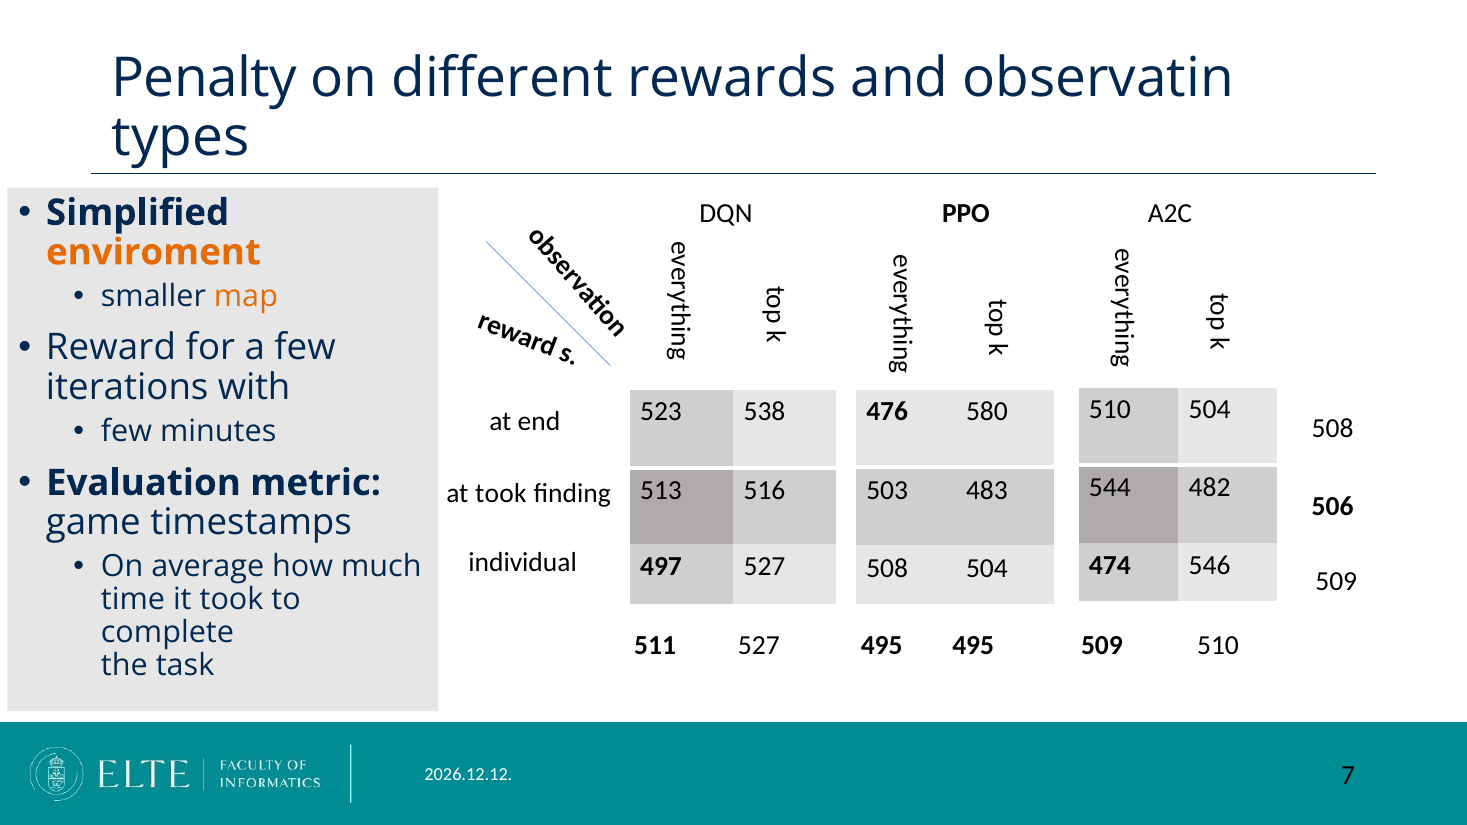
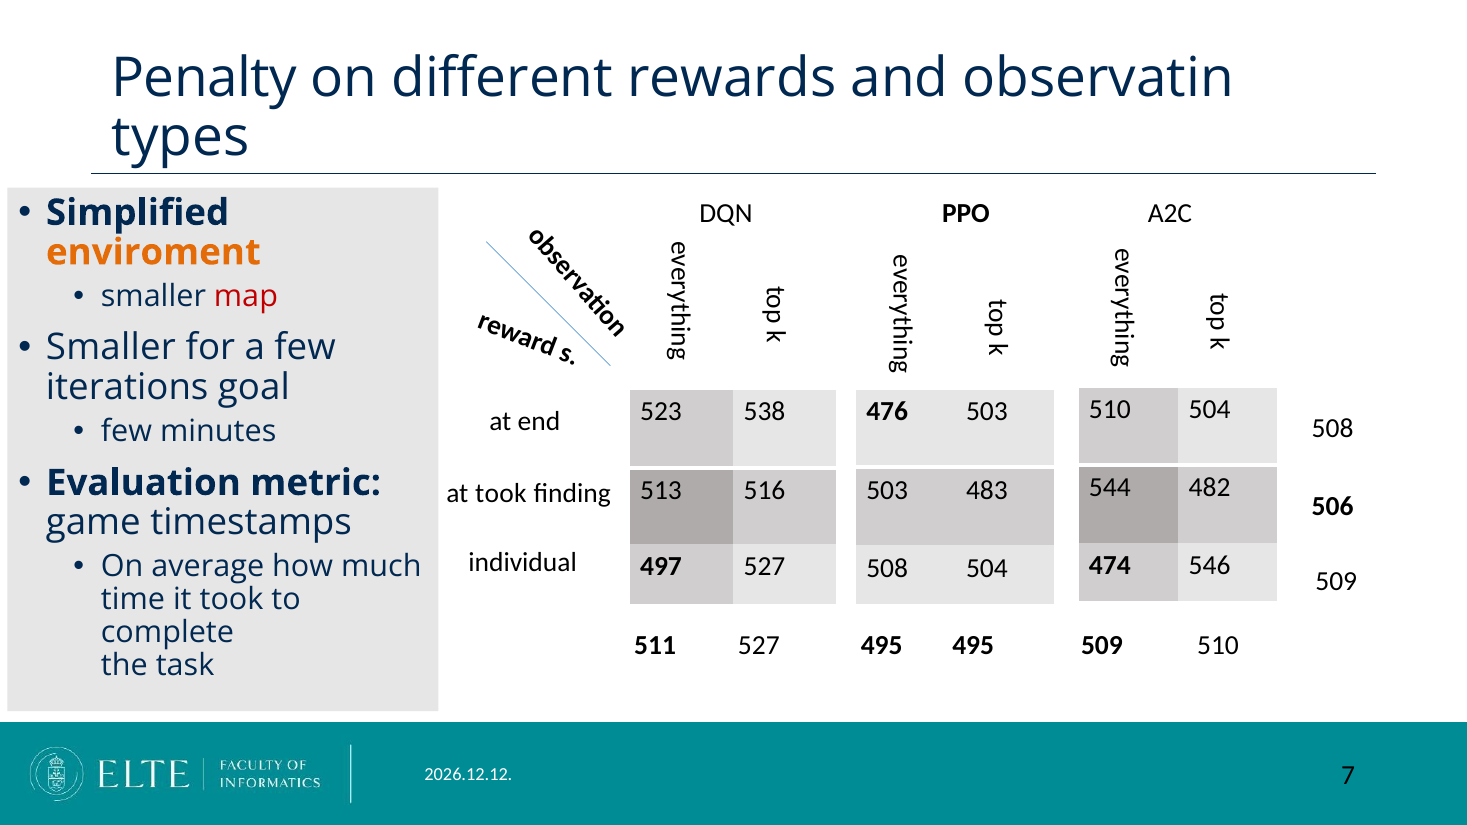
map colour: orange -> red
Reward at (111, 348): Reward -> Smaller
with: with -> goal
476 580: 580 -> 503
